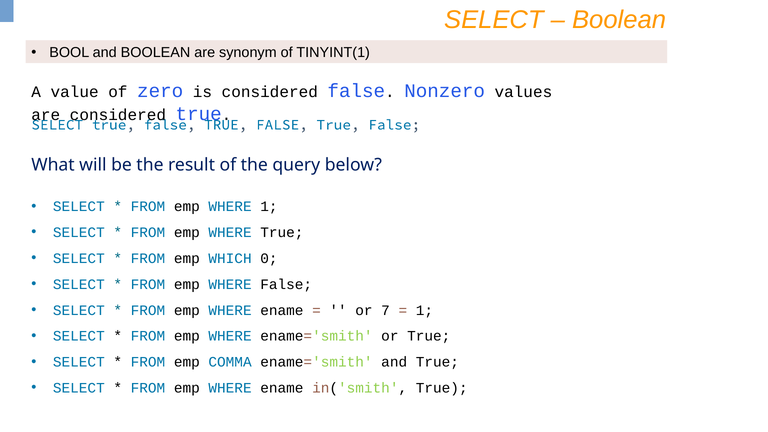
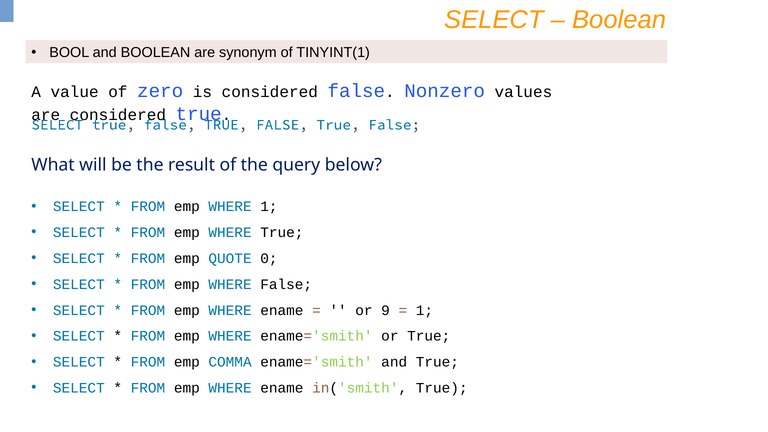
WHICH: WHICH -> QUOTE
7: 7 -> 9
